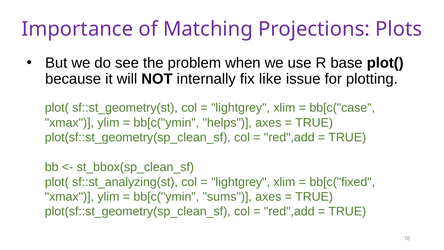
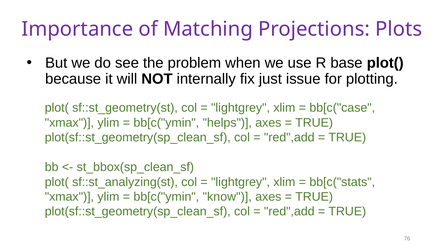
like: like -> just
bb[c("fixed: bb[c("fixed -> bb[c("stats
sums: sums -> know
